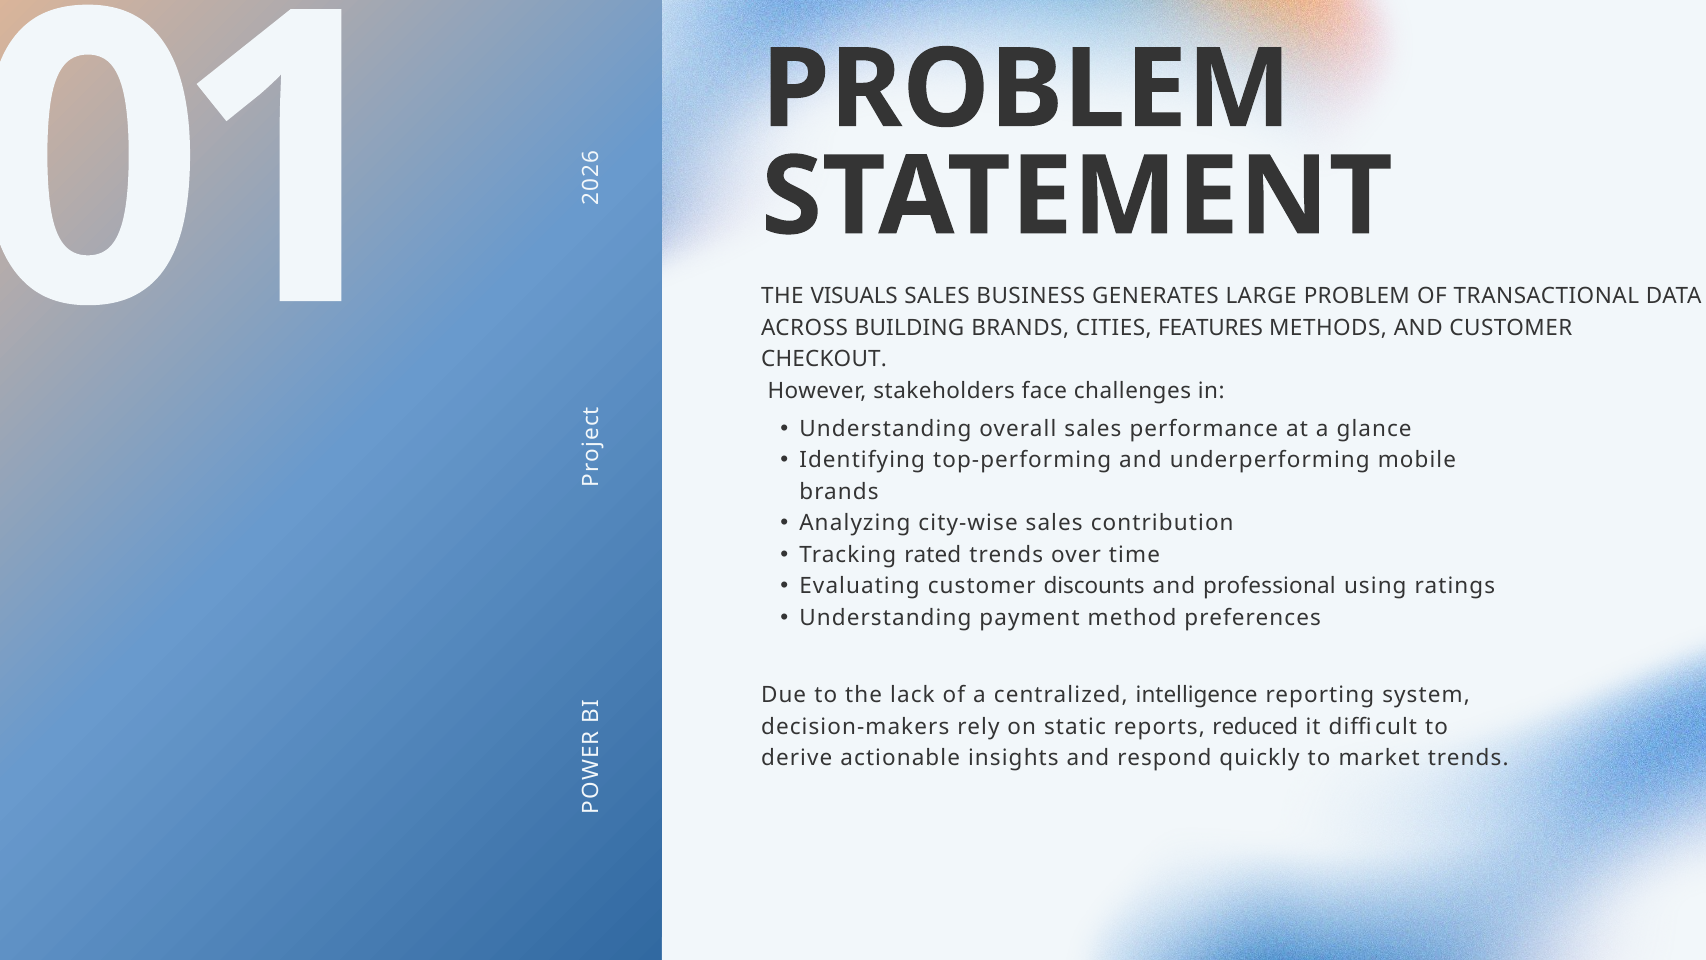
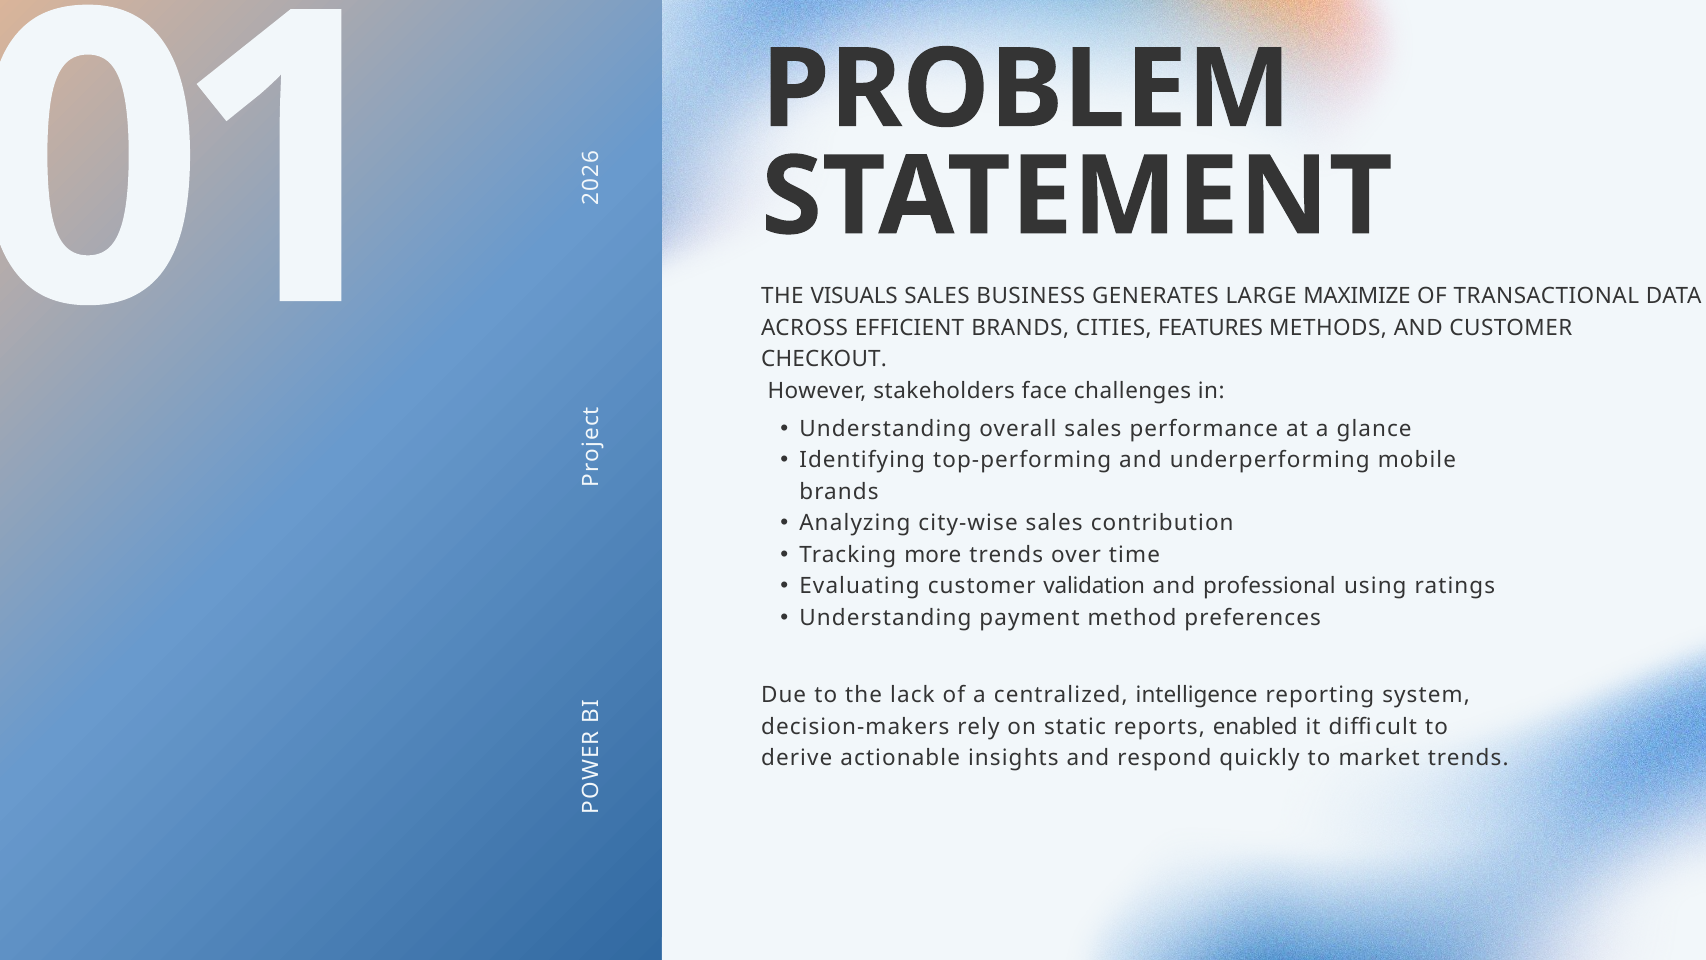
LARGE PROBLEM: PROBLEM -> MAXIMIZE
BUILDING: BUILDING -> EFFICIENT
rated: rated -> more
discounts: discounts -> validation
reduced: reduced -> enabled
